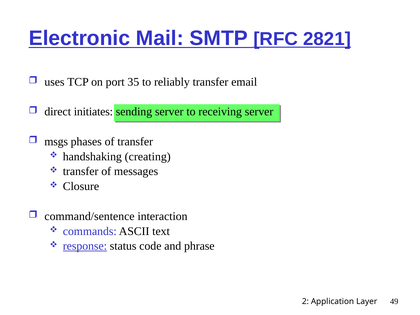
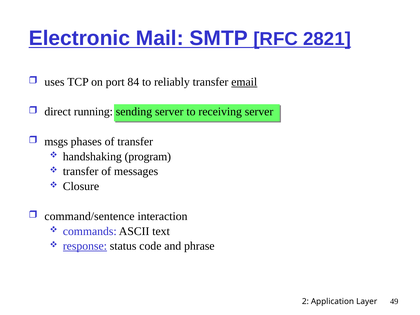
35: 35 -> 84
email underline: none -> present
initiates: initiates -> running
creating: creating -> program
